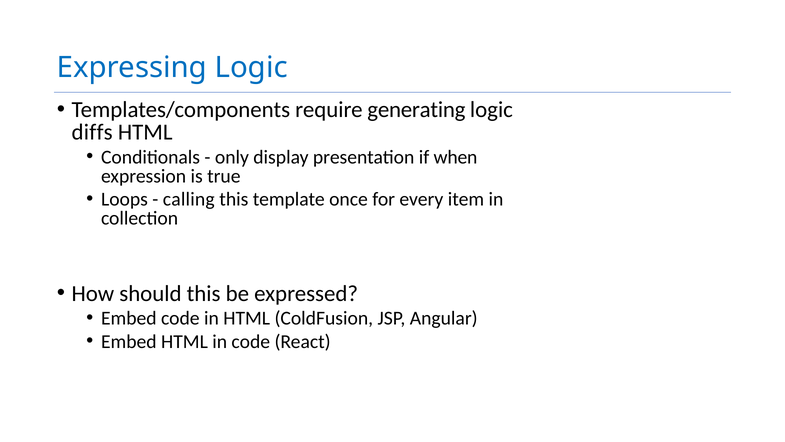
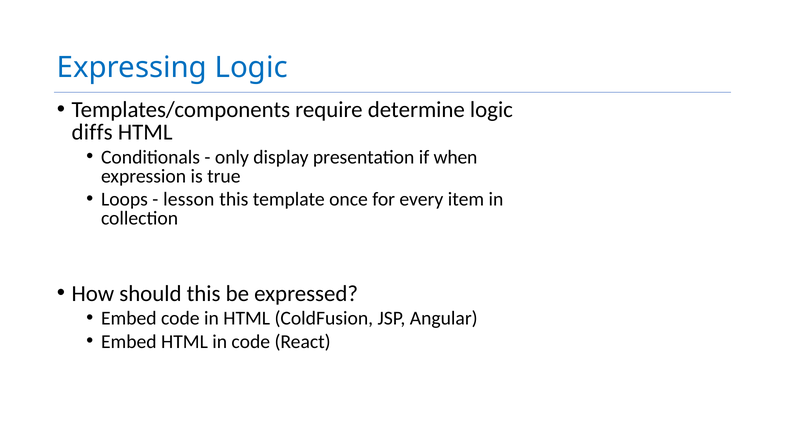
generating: generating -> determine
calling: calling -> lesson
